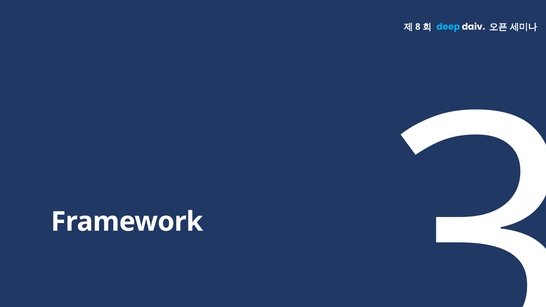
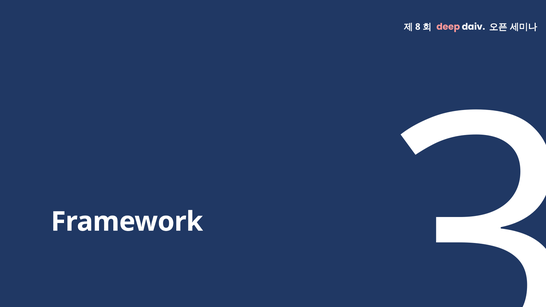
deep colour: light blue -> pink
